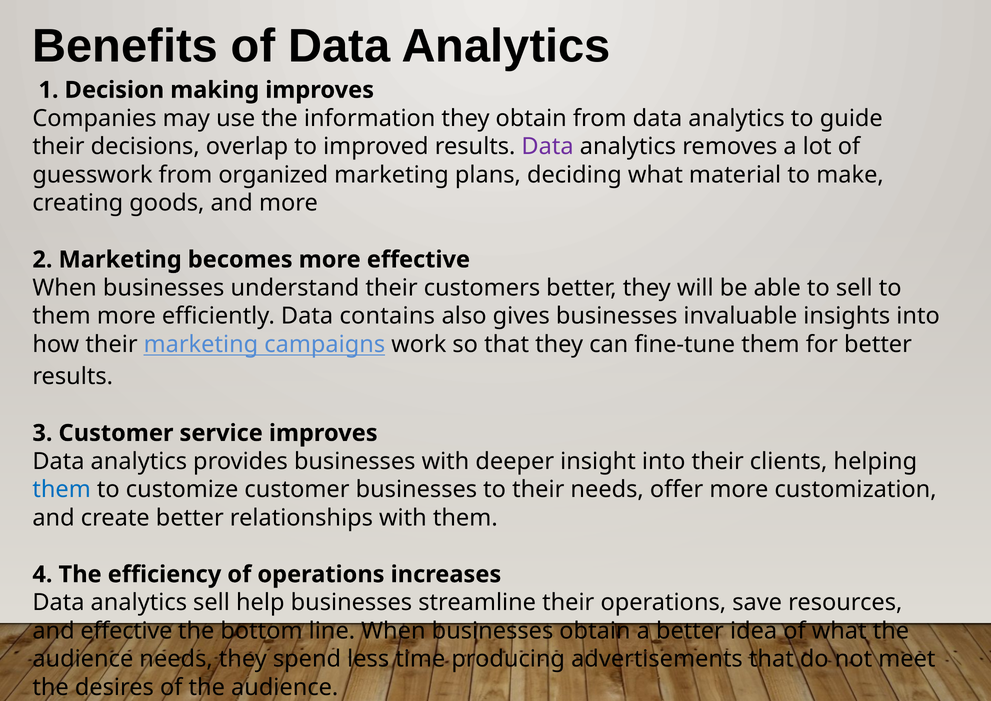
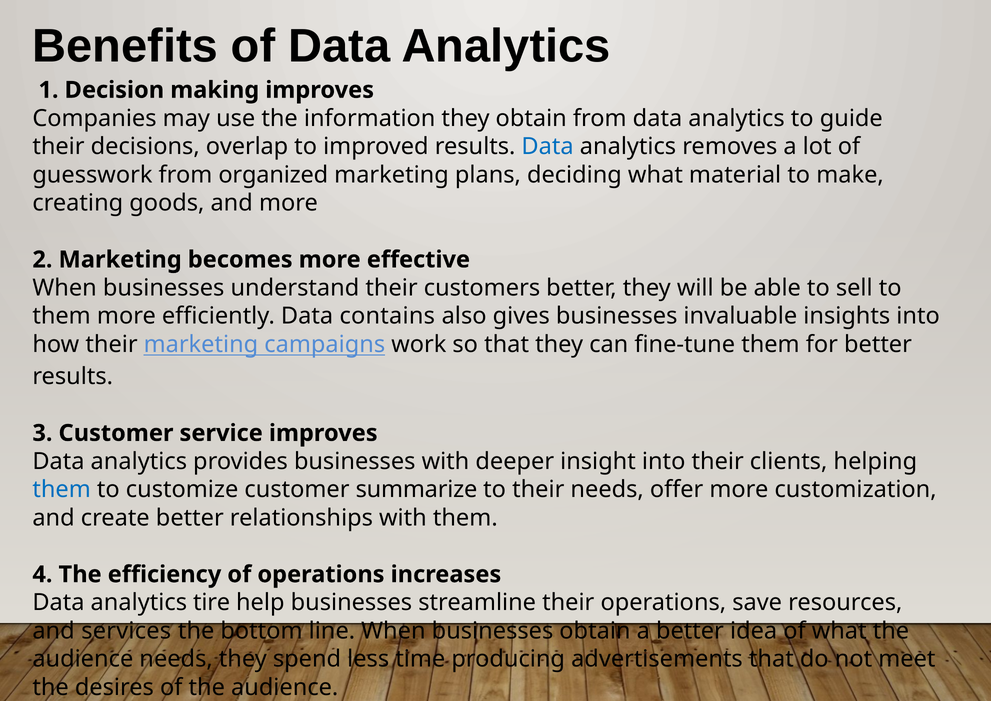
Data at (548, 147) colour: purple -> blue
customer businesses: businesses -> summarize
analytics sell: sell -> tire
and effective: effective -> services
